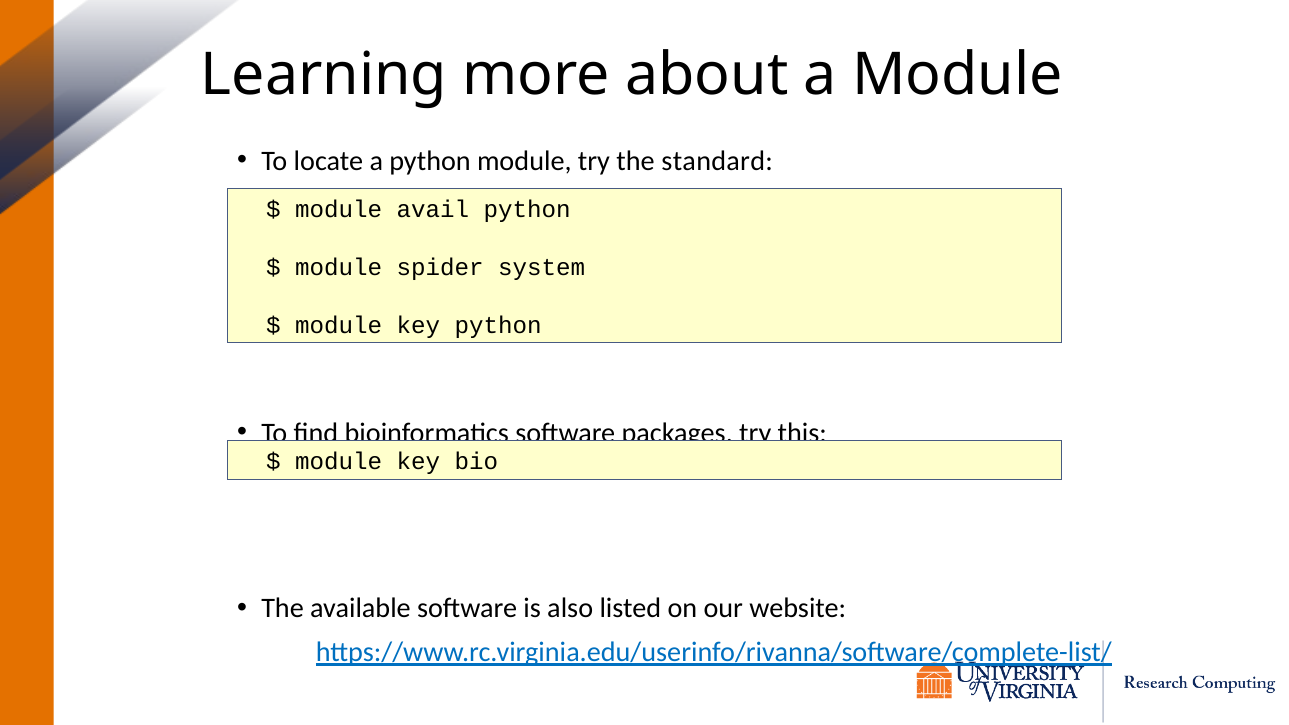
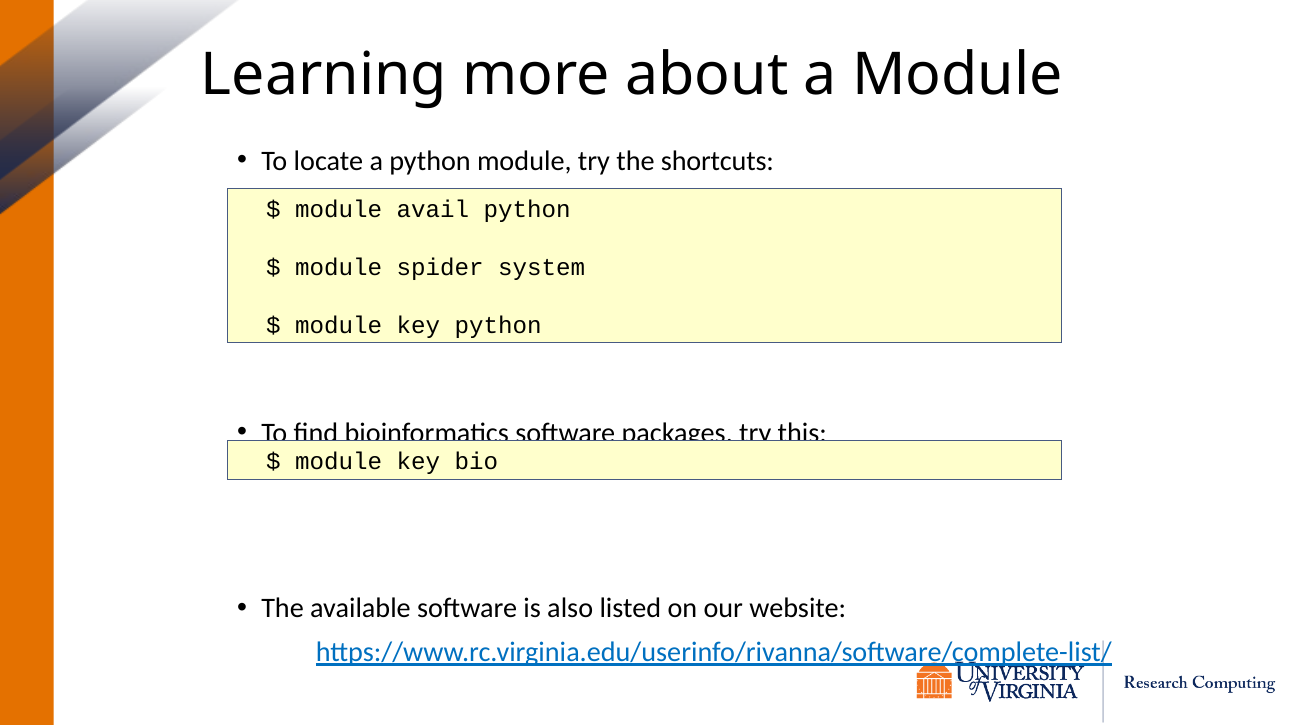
standard: standard -> shortcuts
